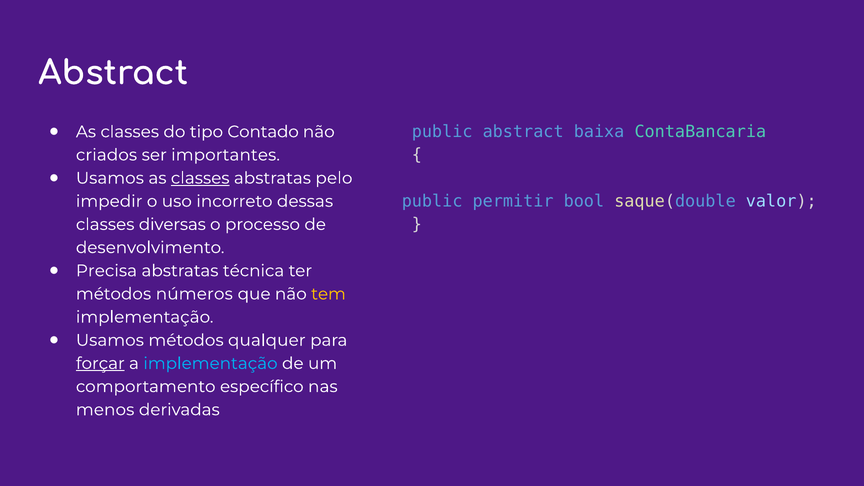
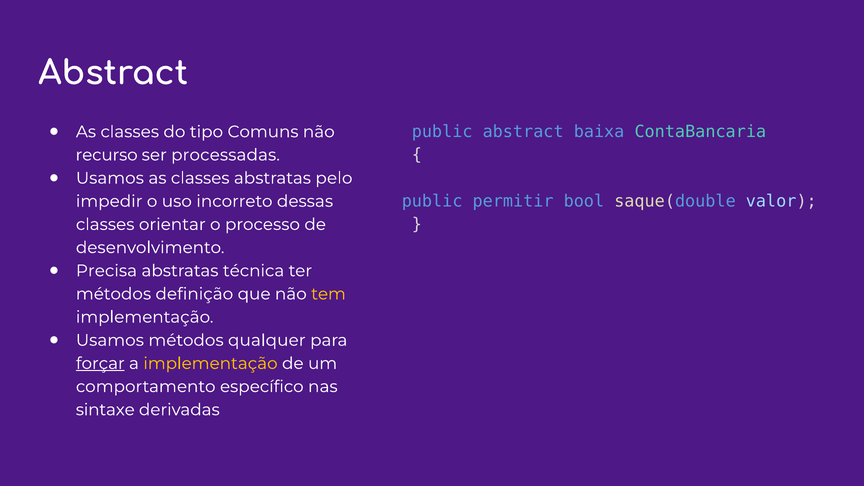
Contado: Contado -> Comuns
criados: criados -> recurso
importantes: importantes -> processadas
classes at (200, 178) underline: present -> none
diversas: diversas -> orientar
números: números -> definição
implementação at (210, 363) colour: light blue -> yellow
menos: menos -> sintaxe
